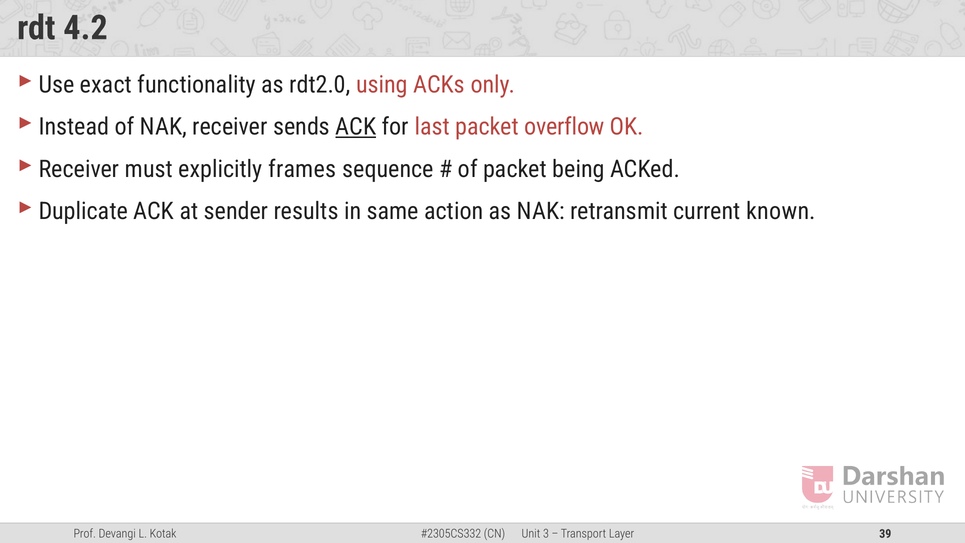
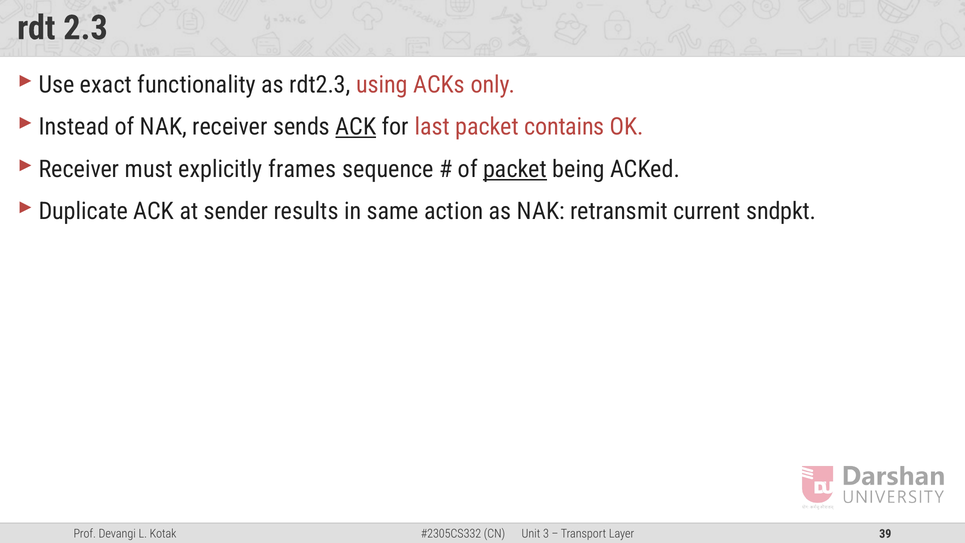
4.2: 4.2 -> 2.3
rdt2.0: rdt2.0 -> rdt2.3
overflow: overflow -> contains
packet at (515, 169) underline: none -> present
known: known -> sndpkt
